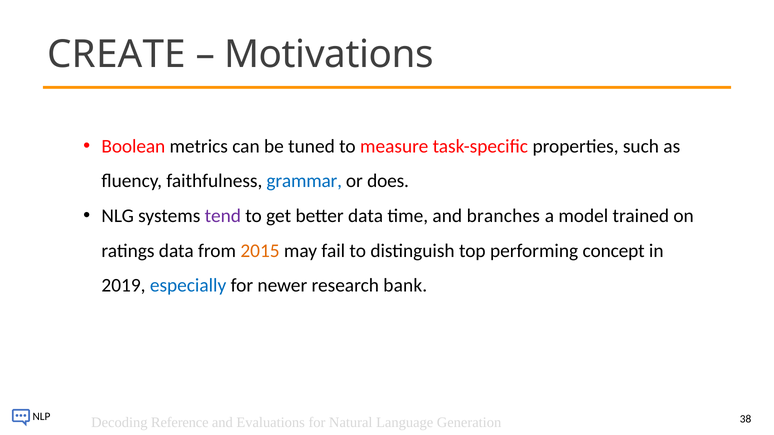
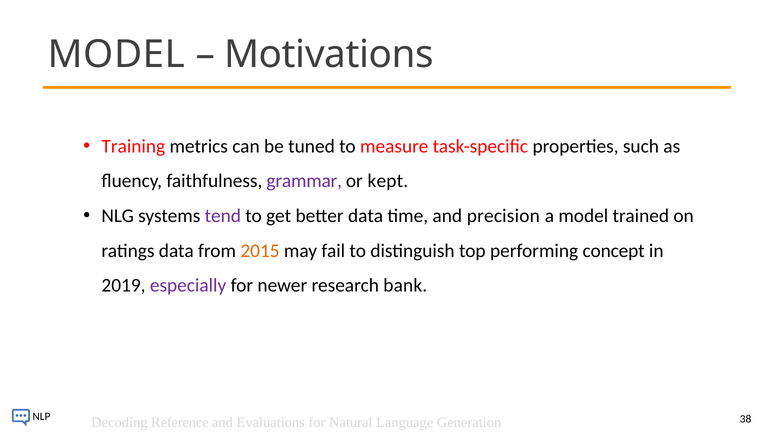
CREATE at (117, 54): CREATE -> MODEL
Boolean: Boolean -> Training
grammar colour: blue -> purple
does: does -> kept
branches: branches -> precision
especially colour: blue -> purple
